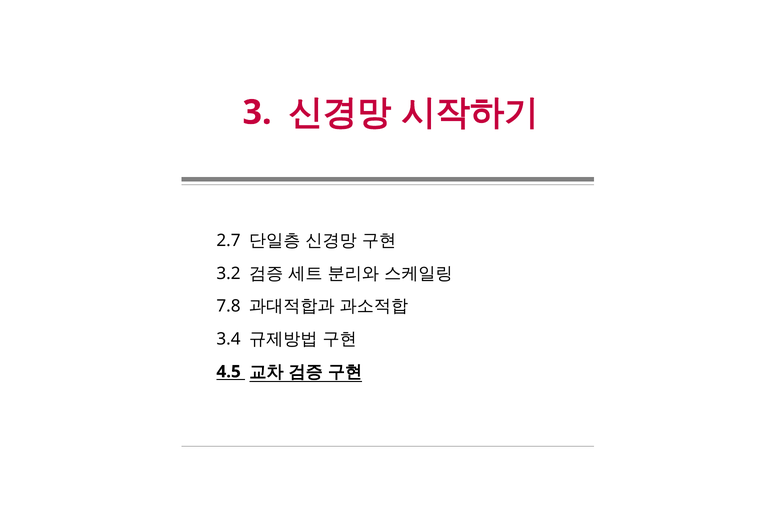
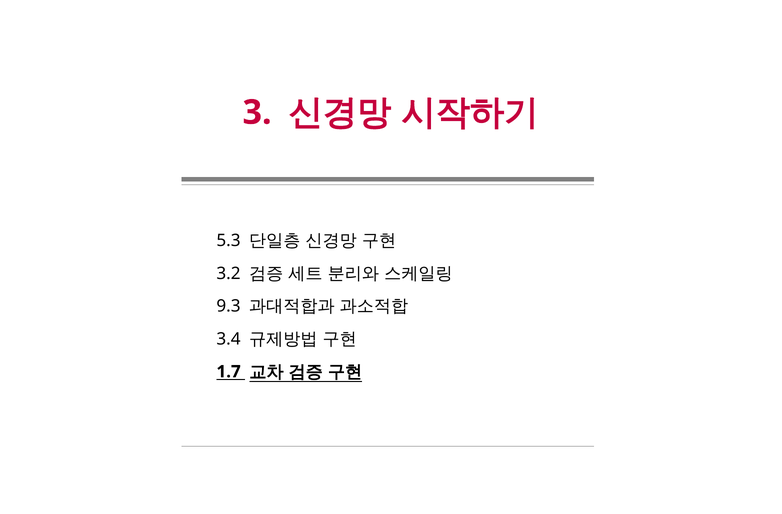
2.7: 2.7 -> 5.3
7.8: 7.8 -> 9.3
4.5: 4.5 -> 1.7
